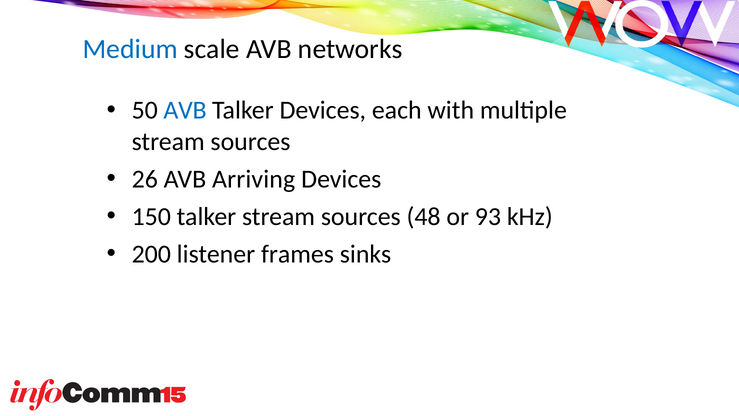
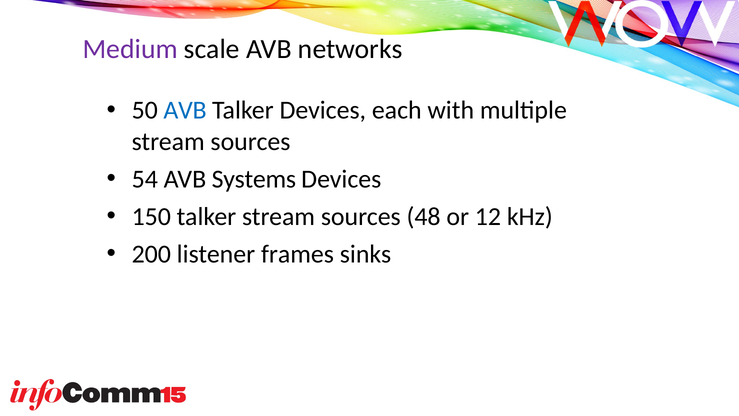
Medium colour: blue -> purple
26: 26 -> 54
Arriving: Arriving -> Systems
93: 93 -> 12
